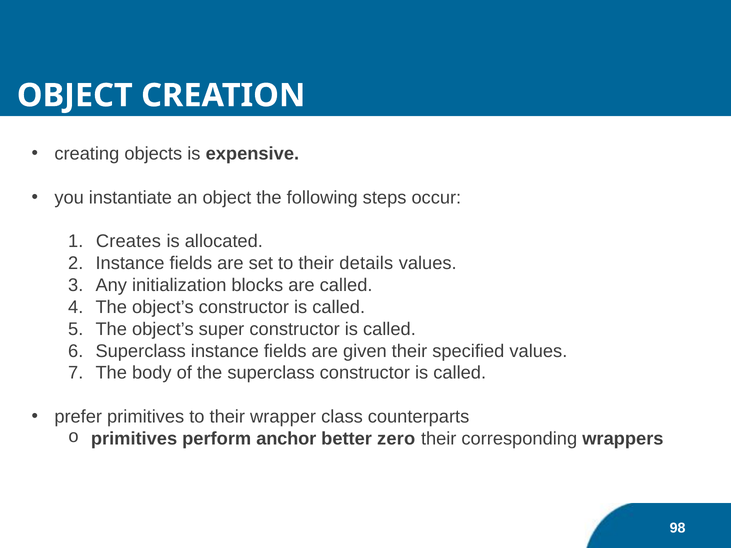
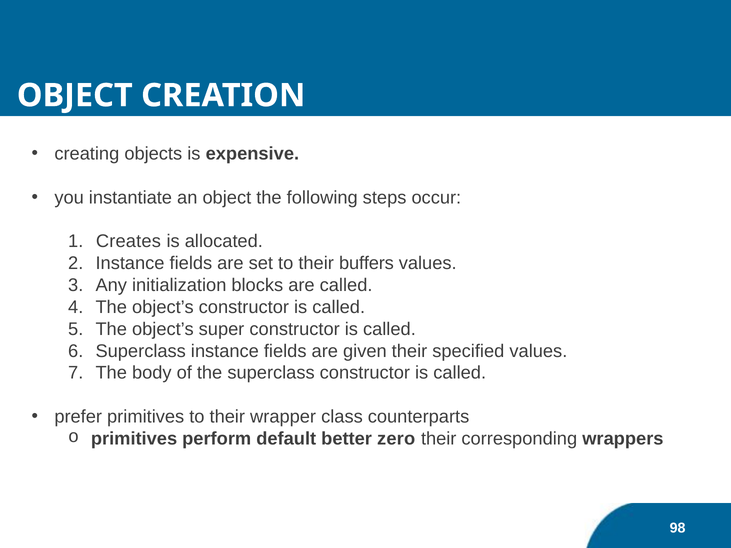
details: details -> buffers
anchor: anchor -> default
